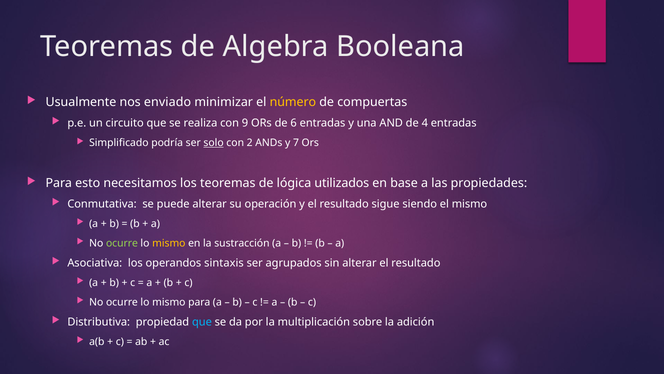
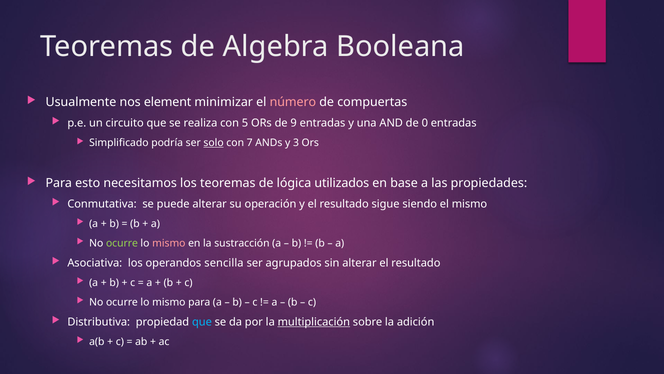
enviado: enviado -> element
número colour: yellow -> pink
9: 9 -> 5
6: 6 -> 9
4: 4 -> 0
2: 2 -> 7
7: 7 -> 3
mismo at (169, 243) colour: yellow -> pink
sintaxis: sintaxis -> sencilla
multiplicación underline: none -> present
